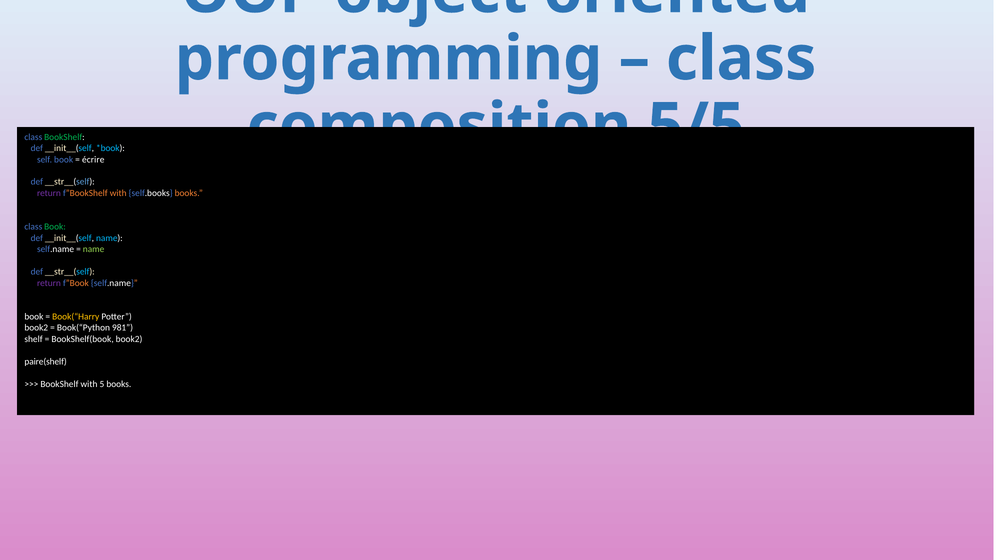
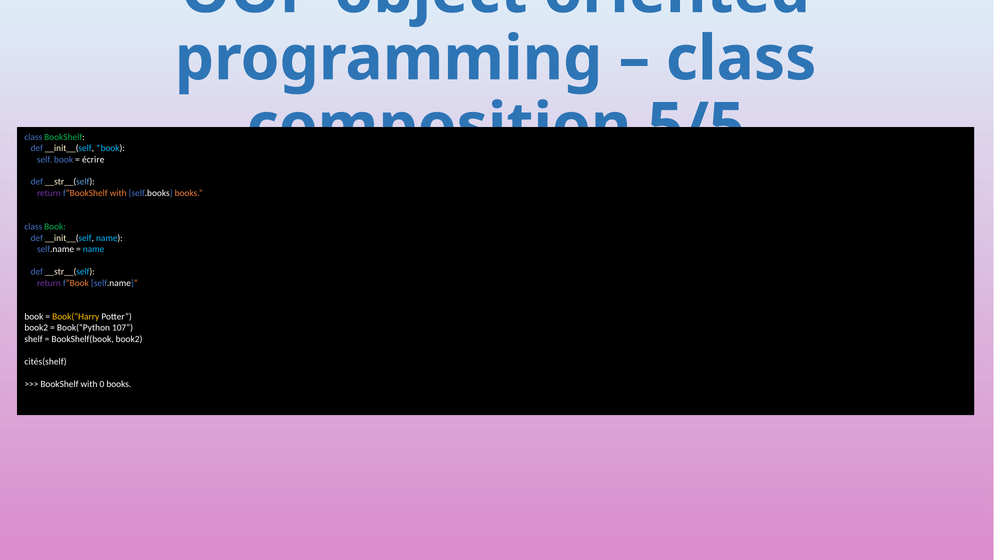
name at (94, 249) colour: light green -> light blue
981: 981 -> 107
paire(shelf: paire(shelf -> cités(shelf
5: 5 -> 0
